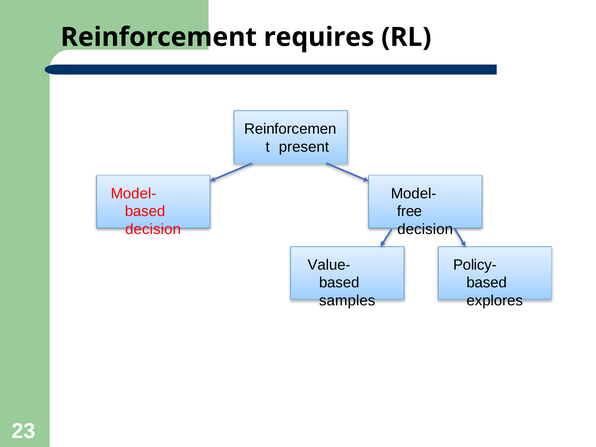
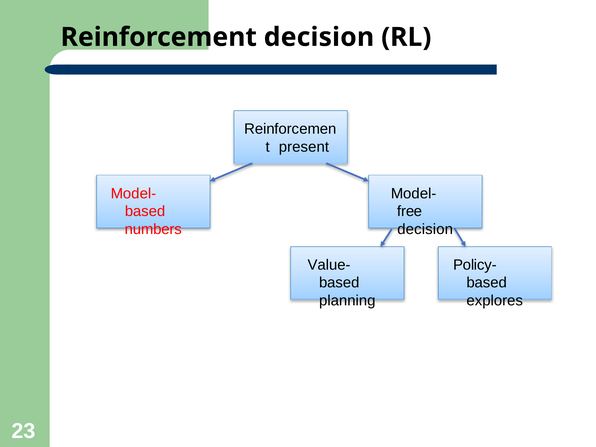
Reinforcement requires: requires -> decision
decision at (153, 229): decision -> numbers
samples: samples -> planning
